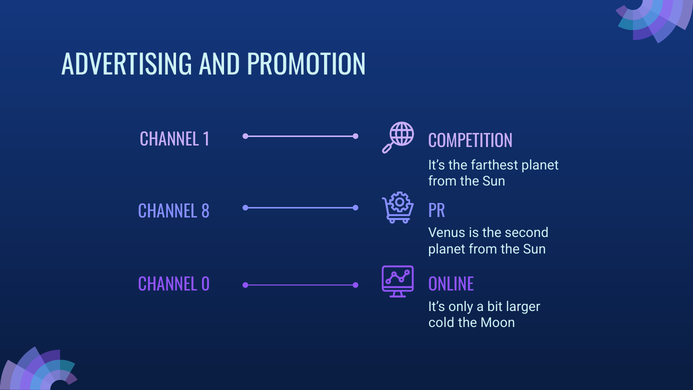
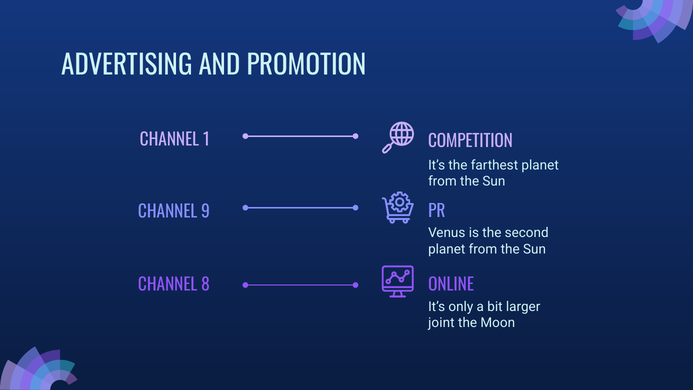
8: 8 -> 9
0: 0 -> 8
cold: cold -> joint
